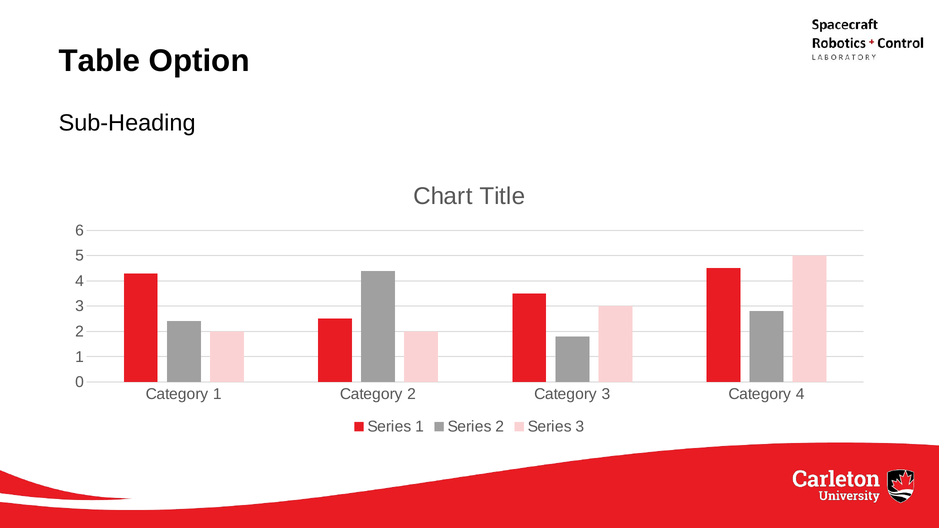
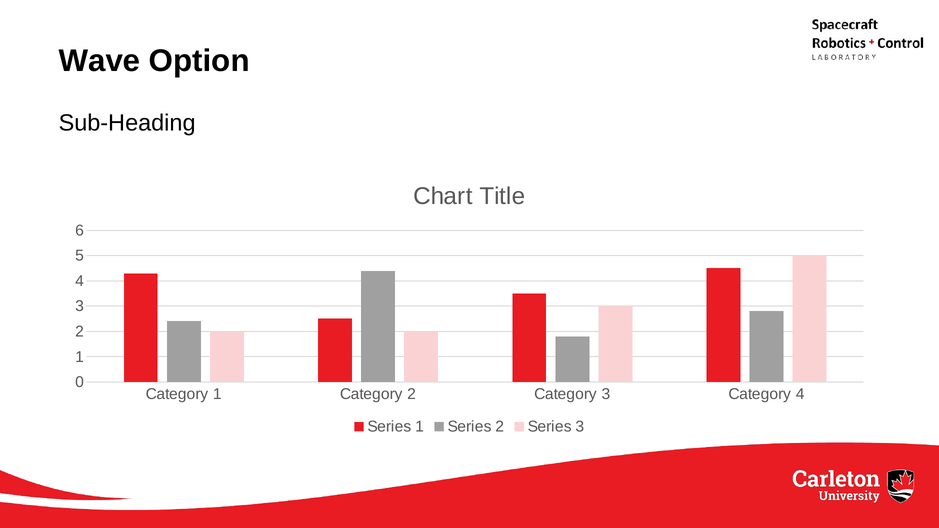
Table: Table -> Wave
